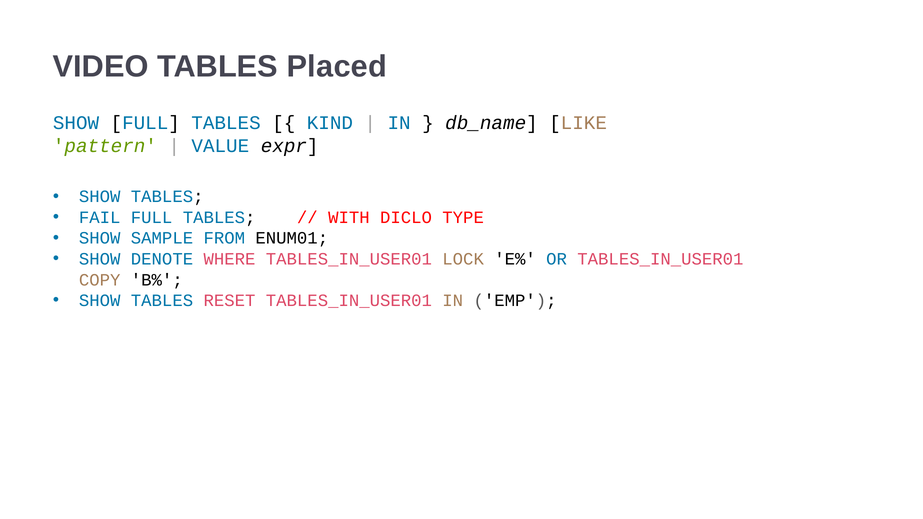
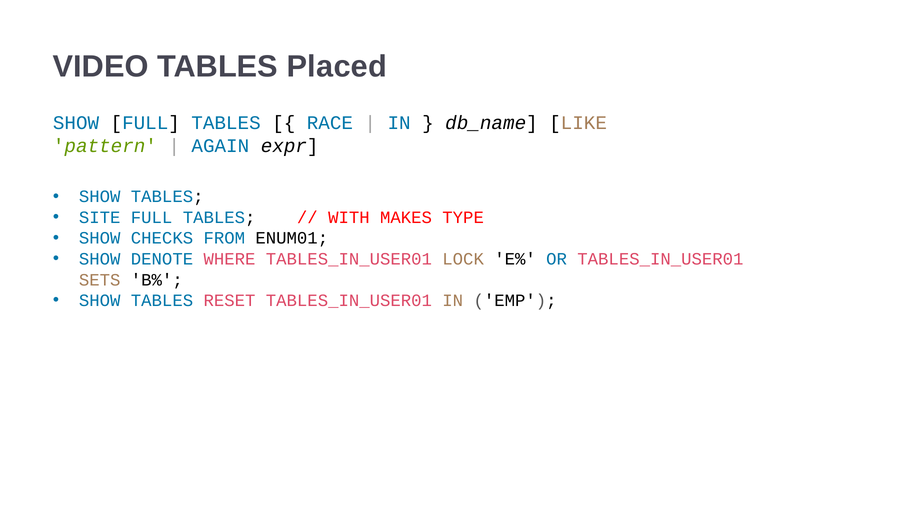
KIND: KIND -> RACE
VALUE: VALUE -> AGAIN
FAIL: FAIL -> SITE
DICLO: DICLO -> MAKES
SAMPLE: SAMPLE -> CHECKS
COPY: COPY -> SETS
